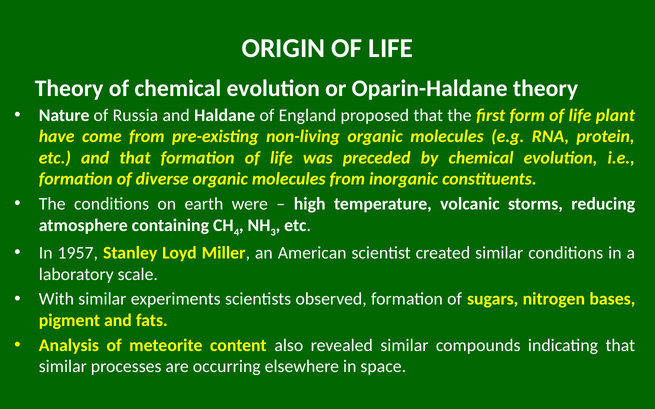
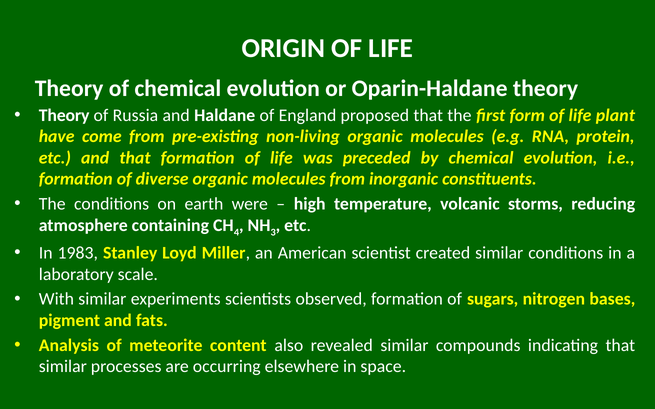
Nature at (64, 115): Nature -> Theory
1957: 1957 -> 1983
